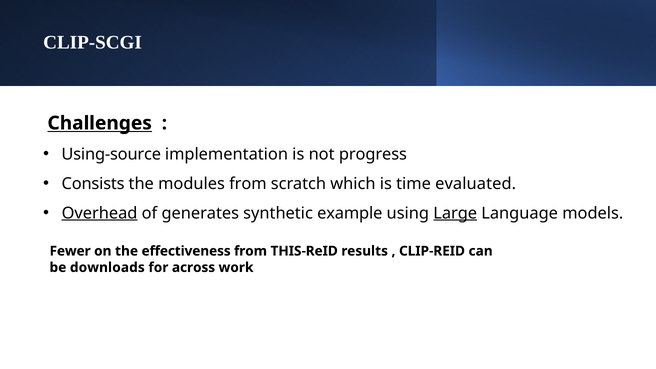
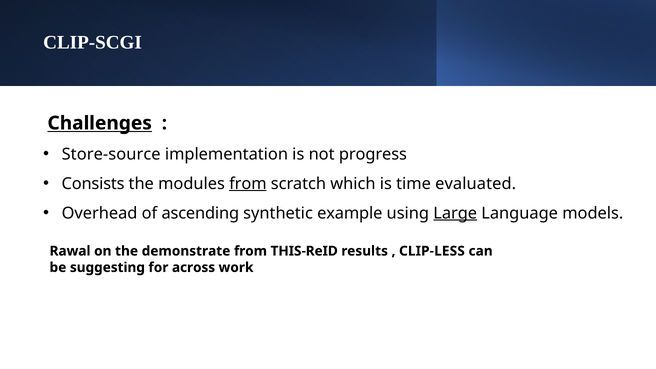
Using-source: Using-source -> Store-source
from at (248, 184) underline: none -> present
Overhead underline: present -> none
generates: generates -> ascending
Fewer: Fewer -> Rawal
effectiveness: effectiveness -> demonstrate
CLIP-REID: CLIP-REID -> CLIP-LESS
downloads: downloads -> suggesting
